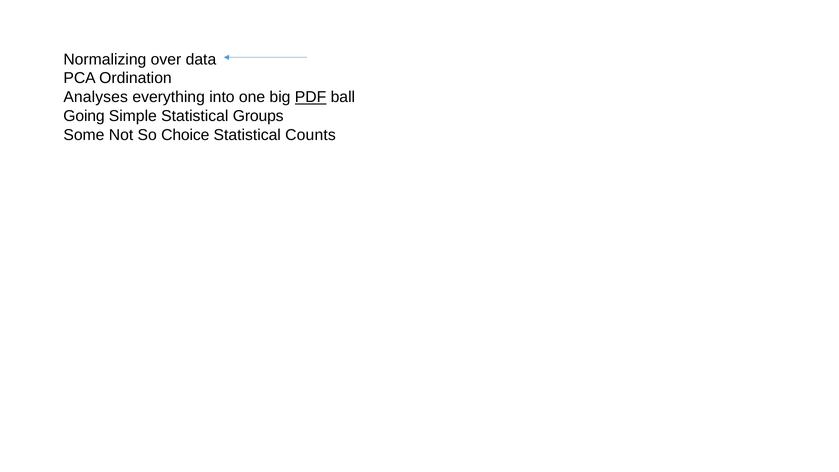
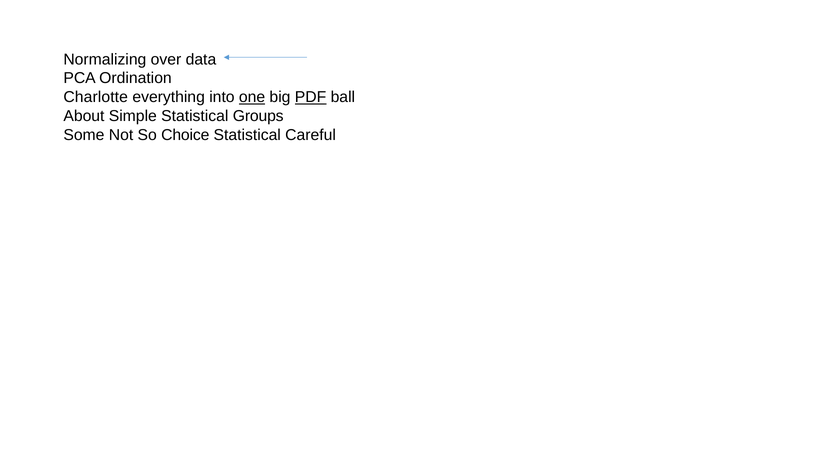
Analyses: Analyses -> Charlotte
one underline: none -> present
Going: Going -> About
Counts: Counts -> Careful
